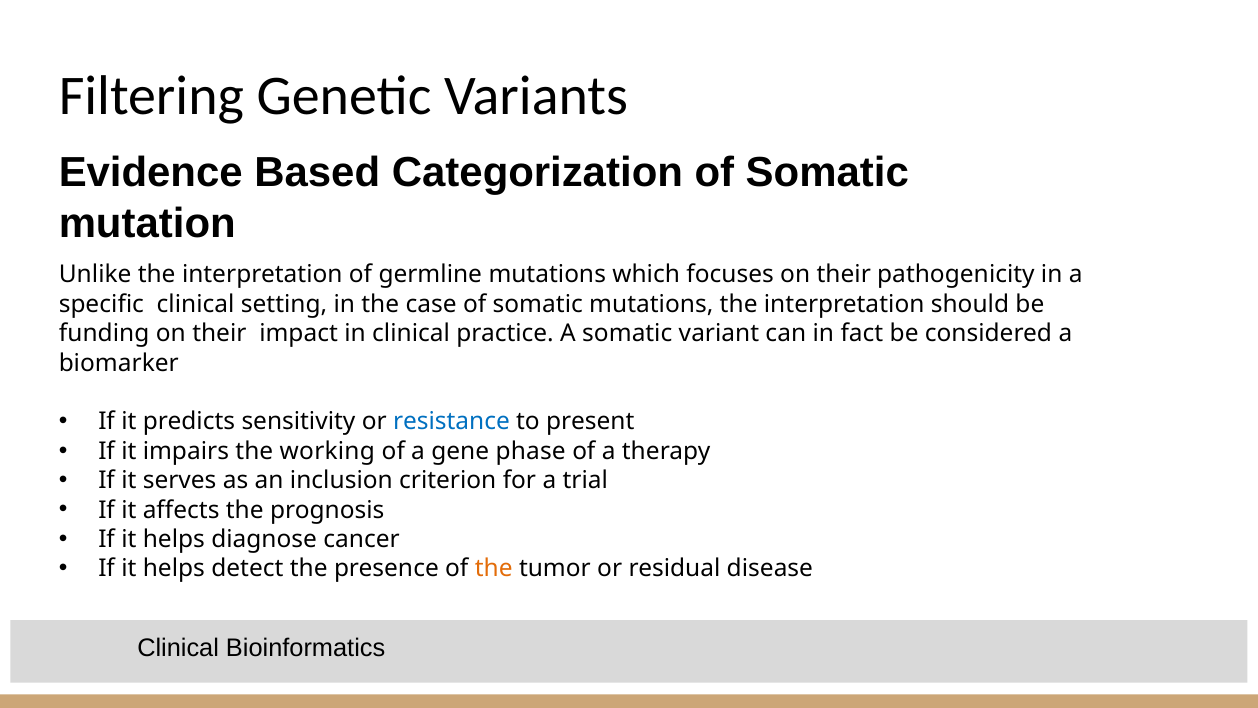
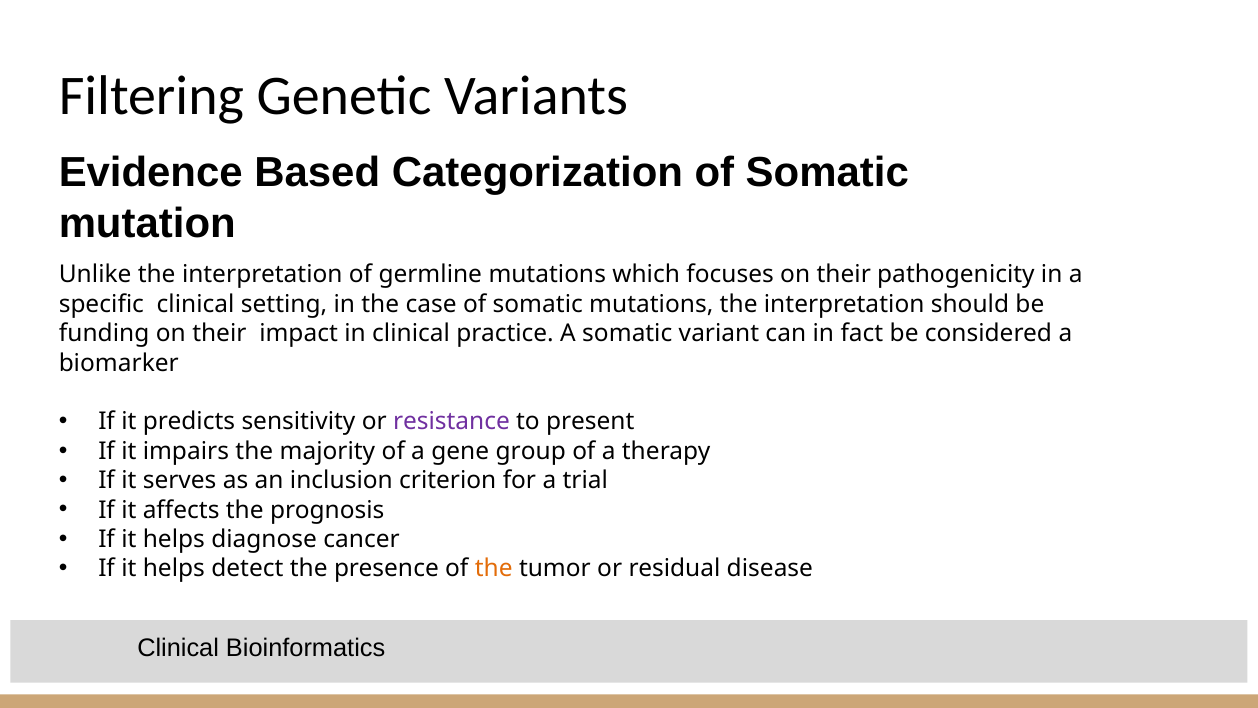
resistance colour: blue -> purple
working: working -> majority
phase: phase -> group
